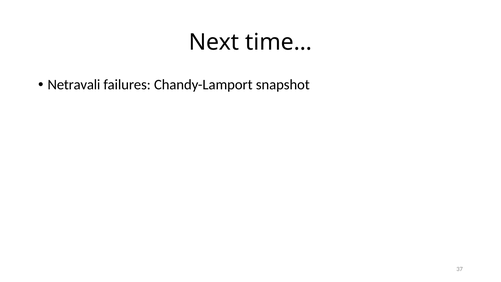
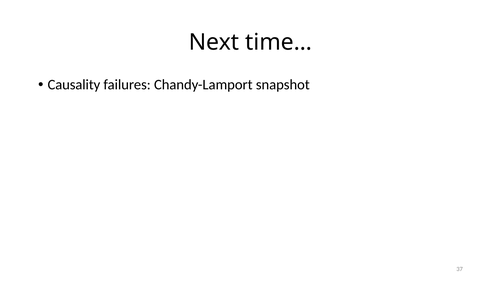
Netravali: Netravali -> Causality
